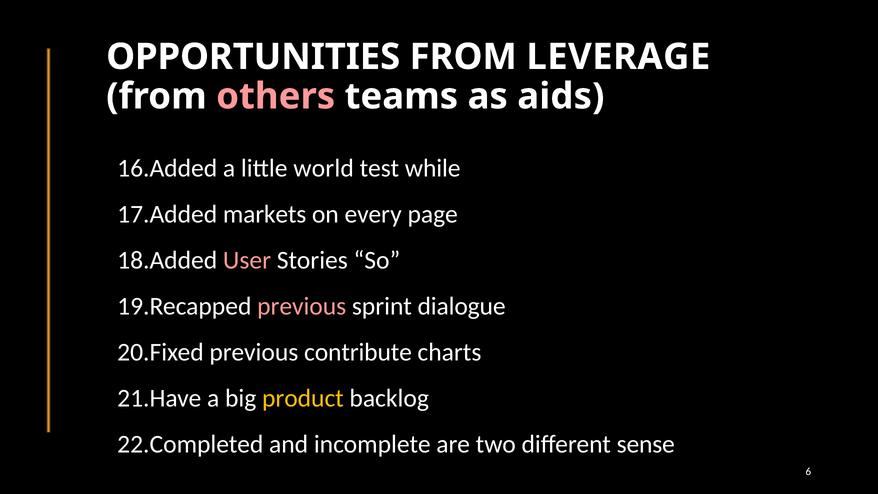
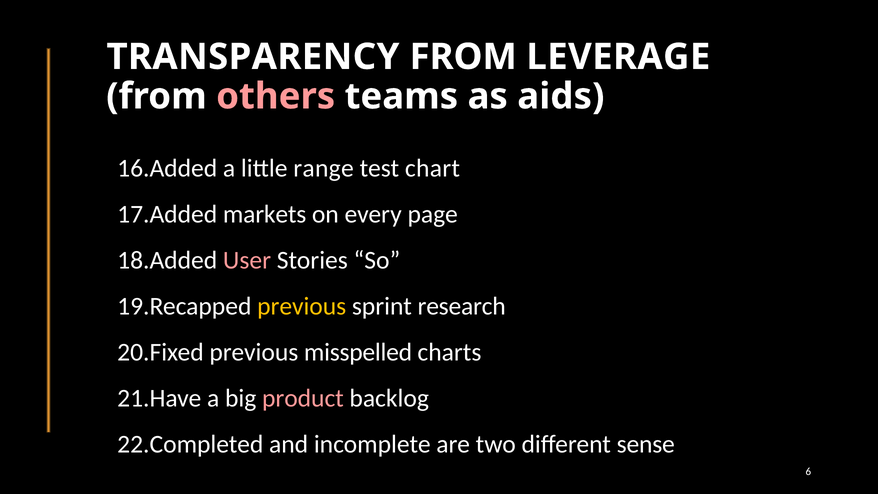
OPPORTUNITIES: OPPORTUNITIES -> TRANSPARENCY
world: world -> range
while: while -> chart
previous at (302, 306) colour: pink -> yellow
dialogue: dialogue -> research
contribute: contribute -> misspelled
product colour: yellow -> pink
